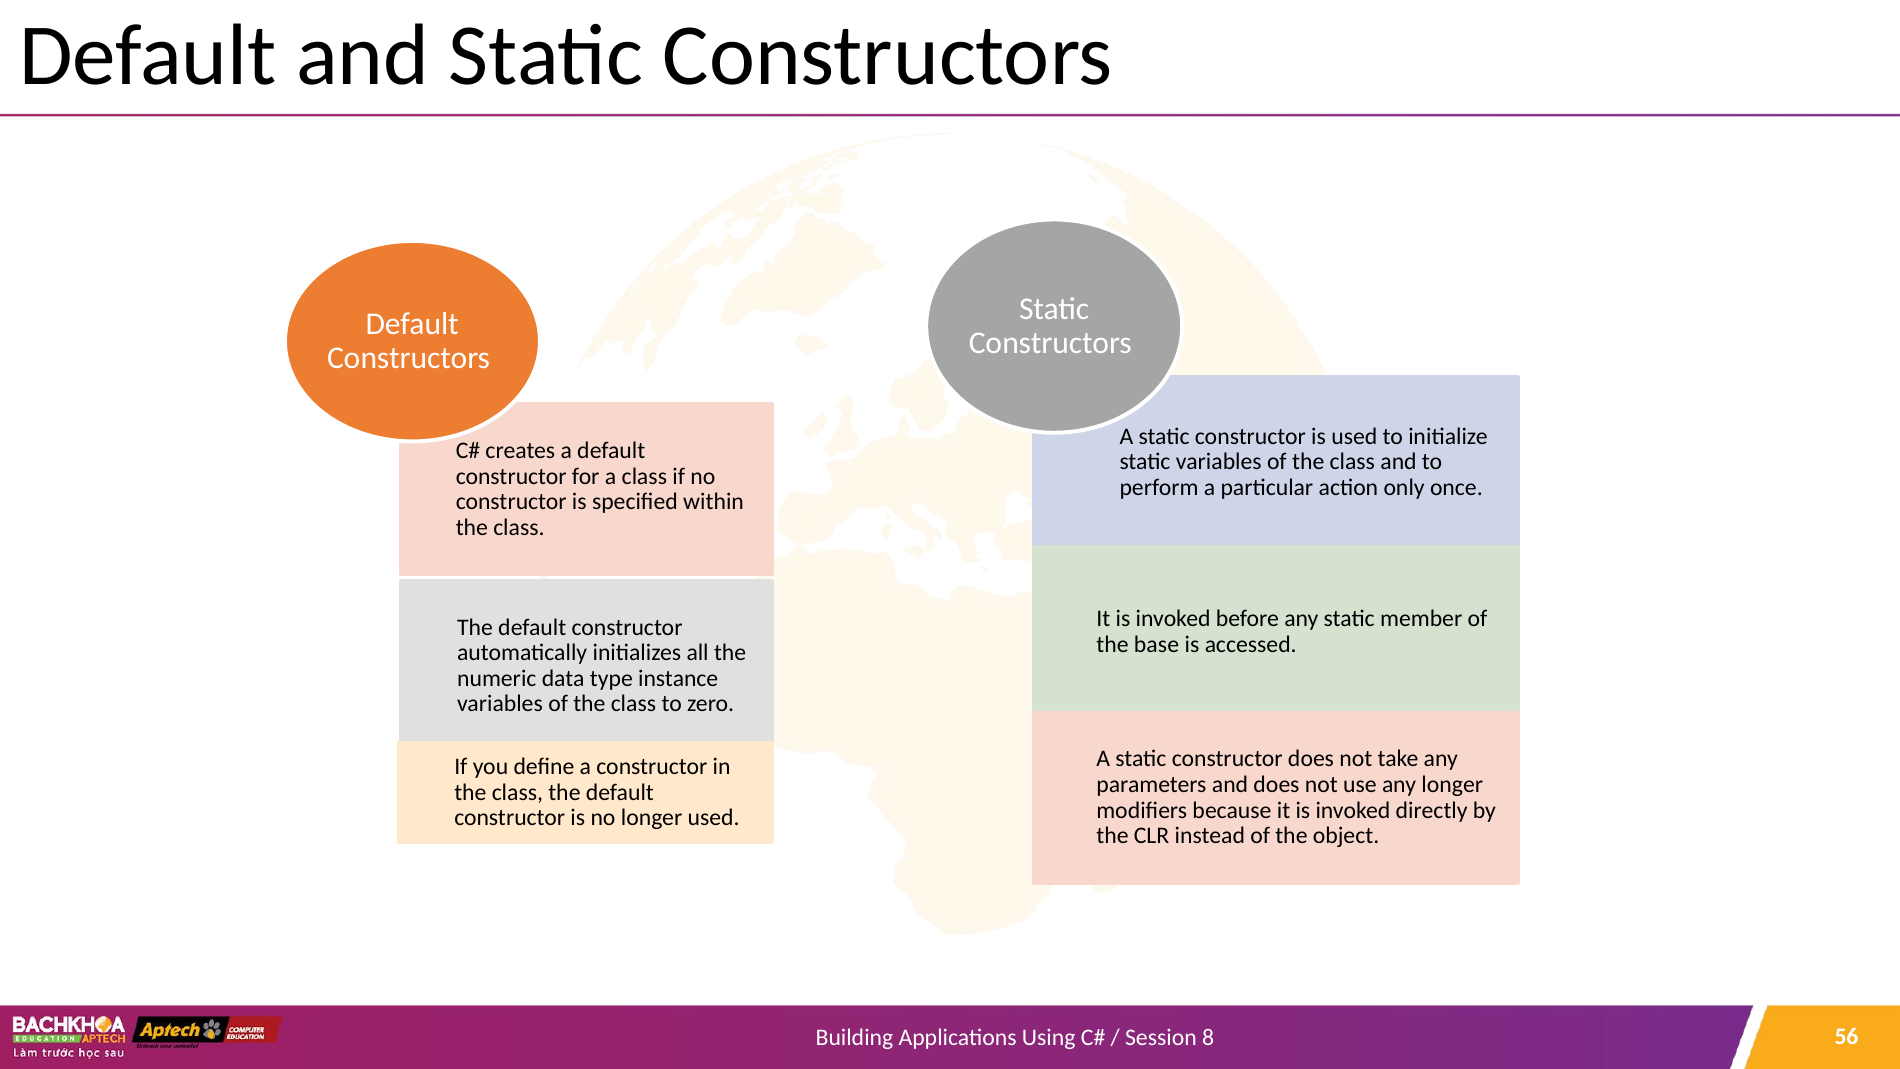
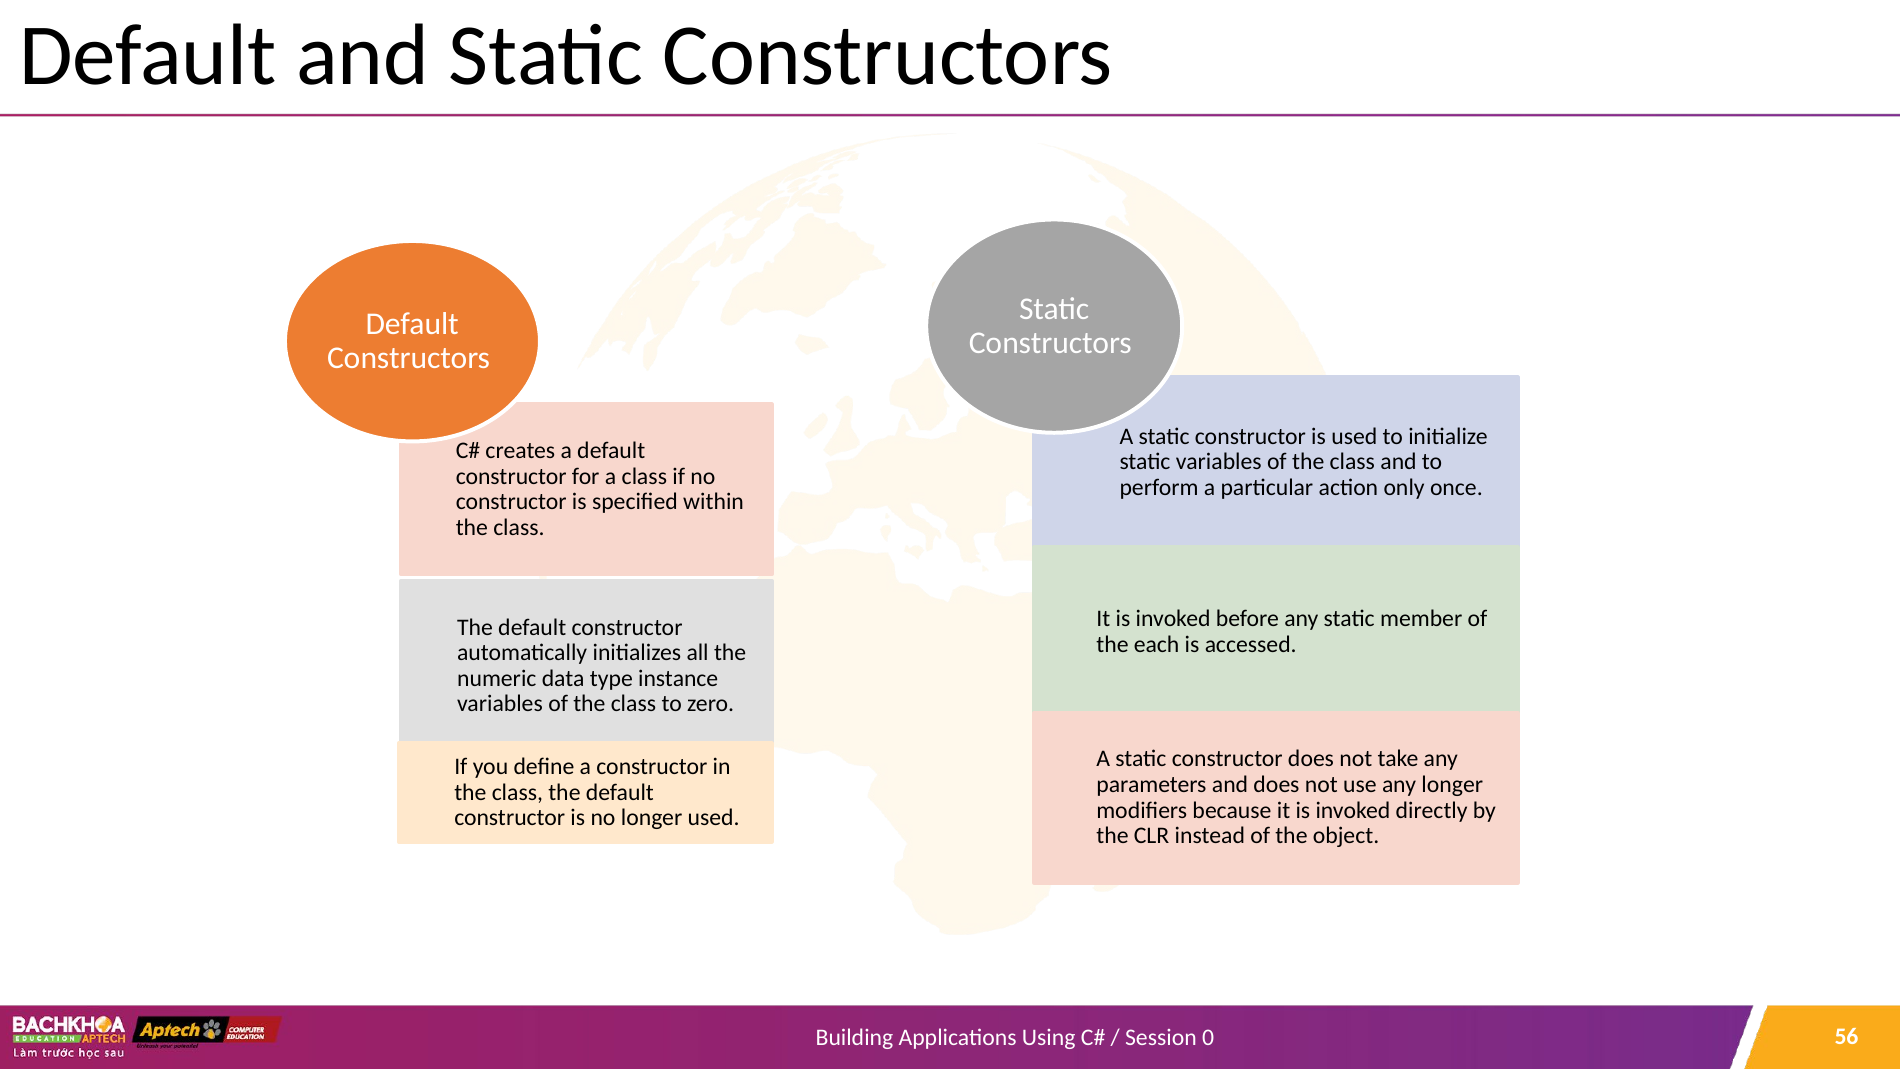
base: base -> each
8: 8 -> 0
